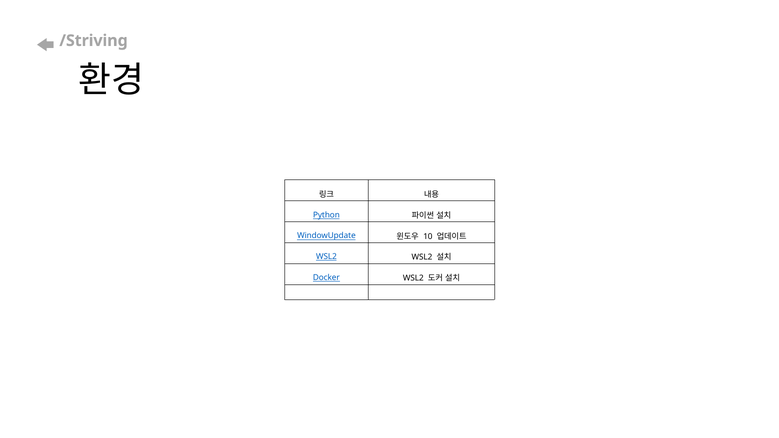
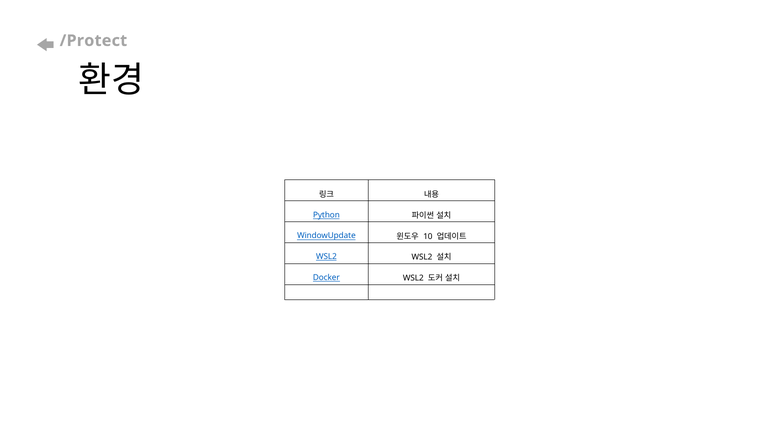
/Striving: /Striving -> /Protect
